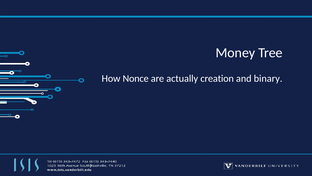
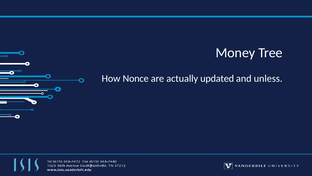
creation: creation -> updated
binary: binary -> unless
